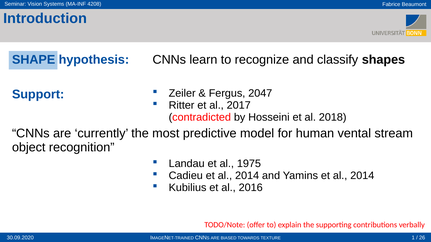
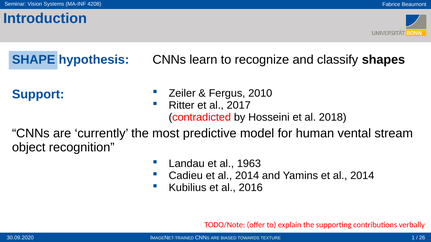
2047: 2047 -> 2010
1975: 1975 -> 1963
